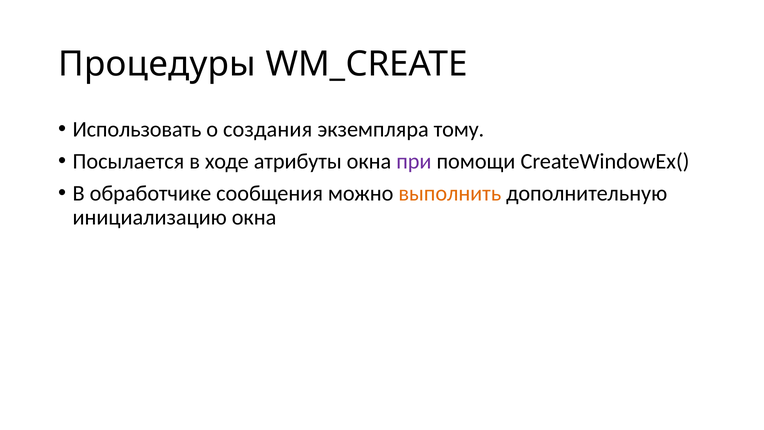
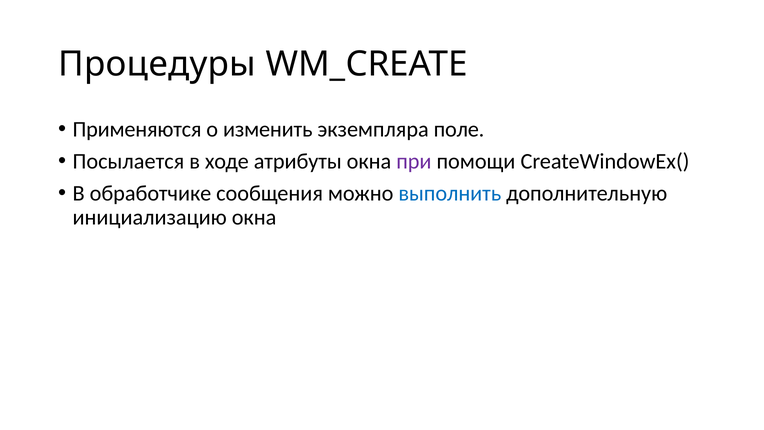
Использовать: Использовать -> Применяются
создания: создания -> изменить
тому: тому -> поле
выполнить colour: orange -> blue
